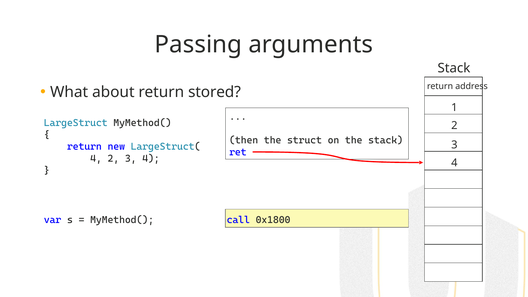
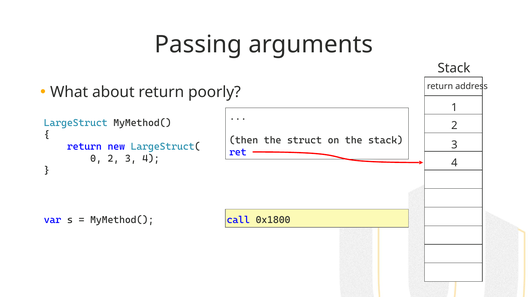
stored: stored -> poorly
4 at (96, 159): 4 -> 0
